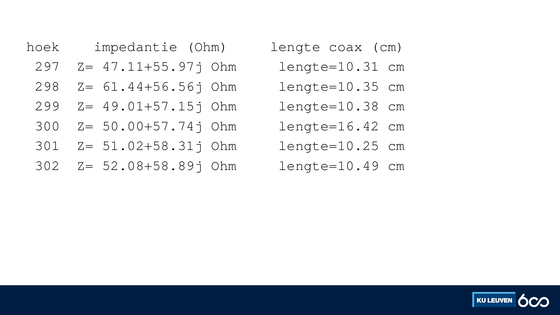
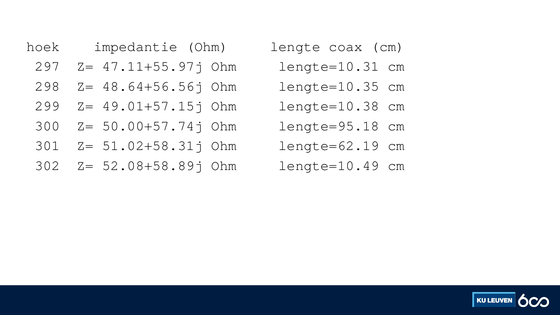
61.44+56.56j: 61.44+56.56j -> 48.64+56.56j
lengte=16.42: lengte=16.42 -> lengte=95.18
lengte=10.25: lengte=10.25 -> lengte=62.19
